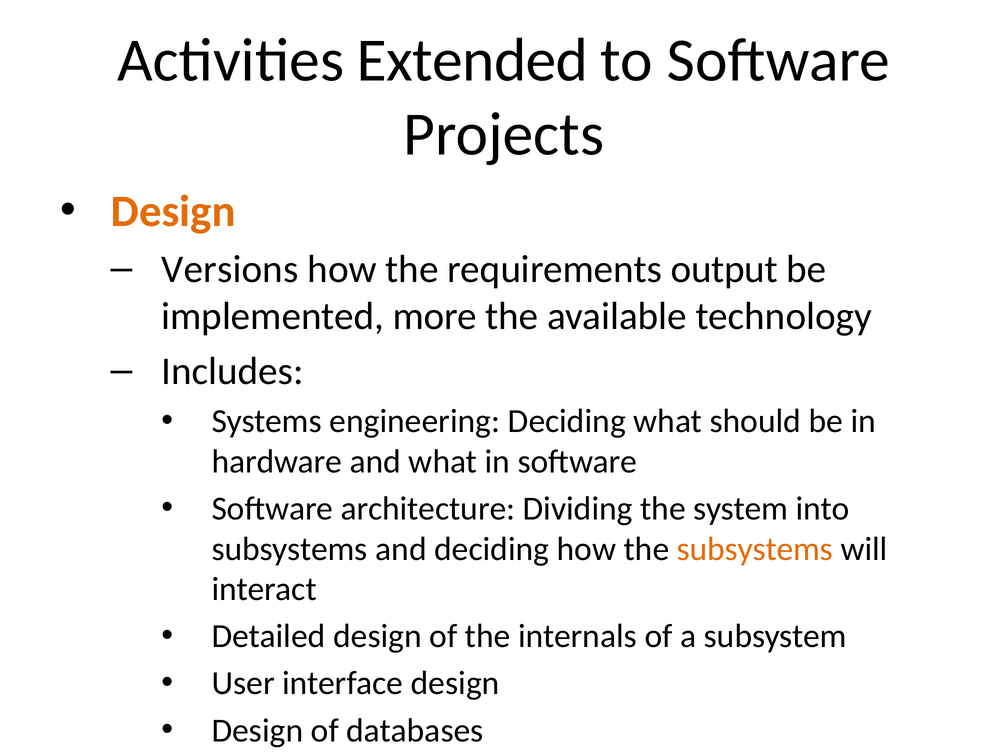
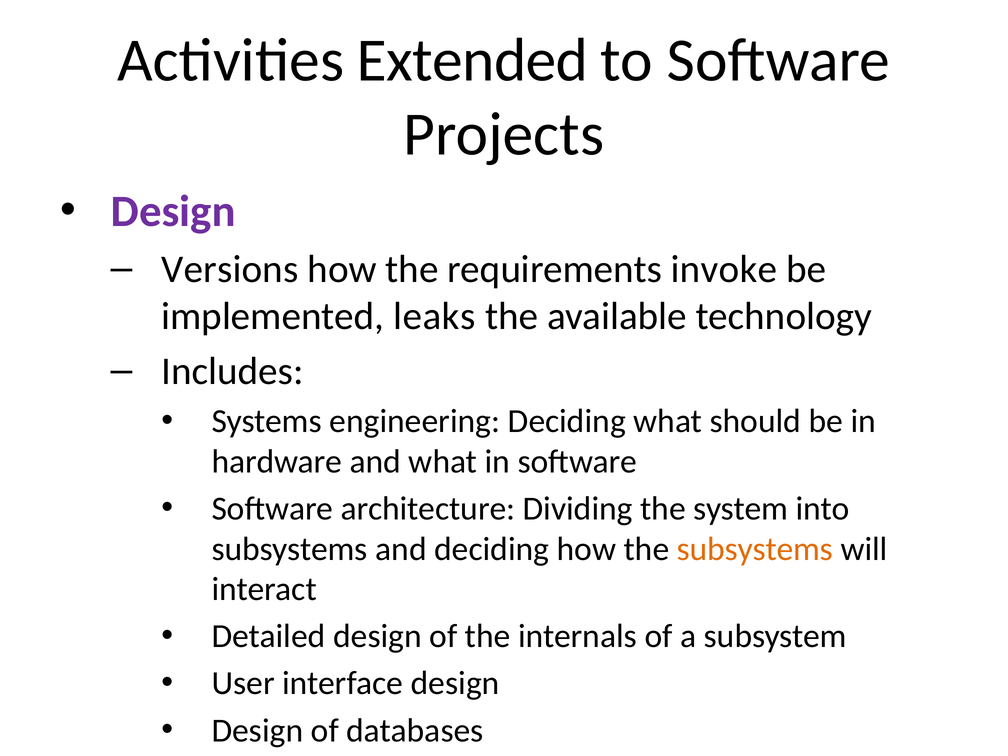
Design at (173, 211) colour: orange -> purple
output: output -> invoke
more: more -> leaks
